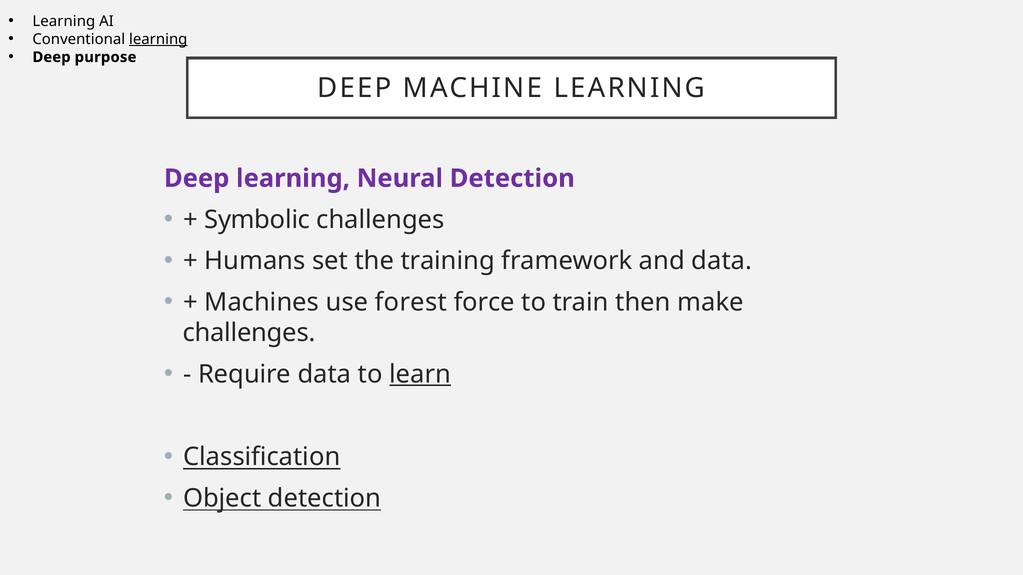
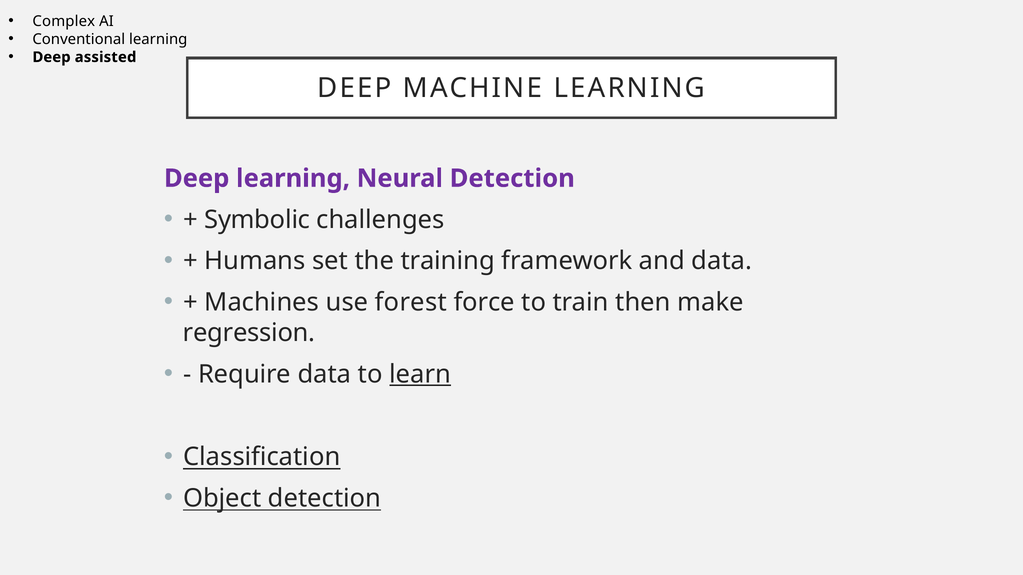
Learning at (64, 21): Learning -> Complex
learning at (158, 39) underline: present -> none
purpose: purpose -> assisted
challenges at (249, 333): challenges -> regression
